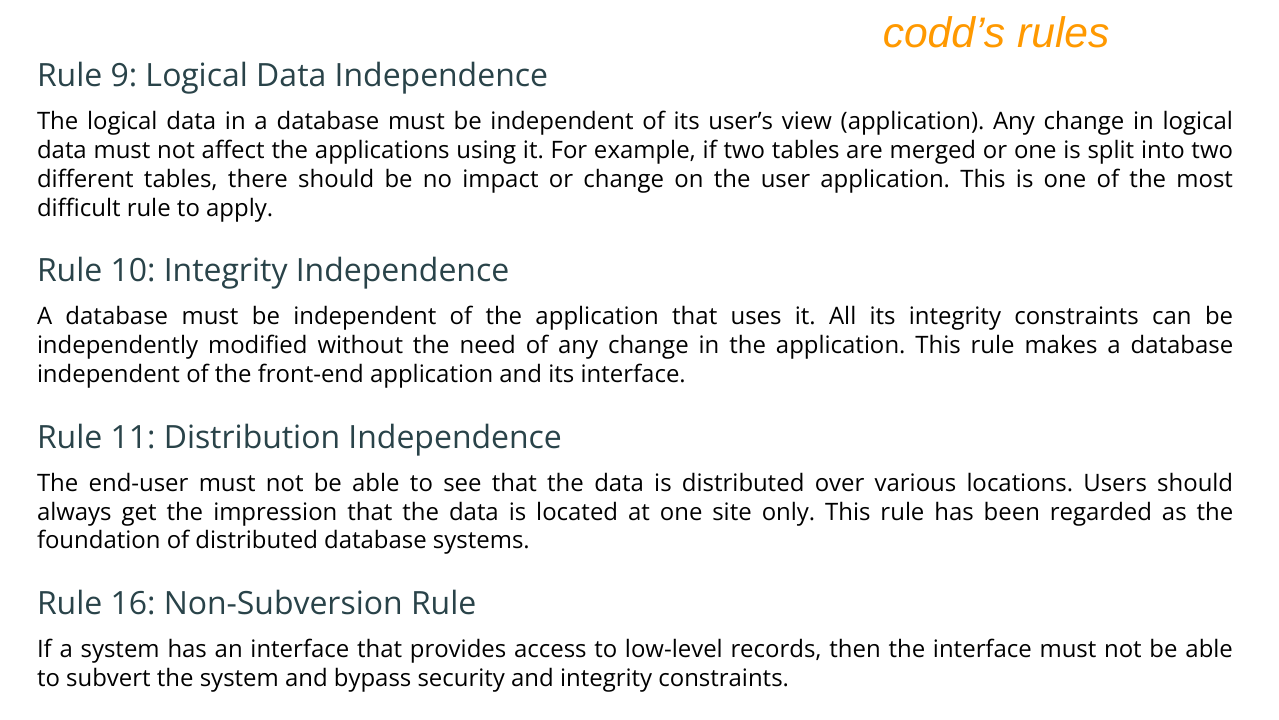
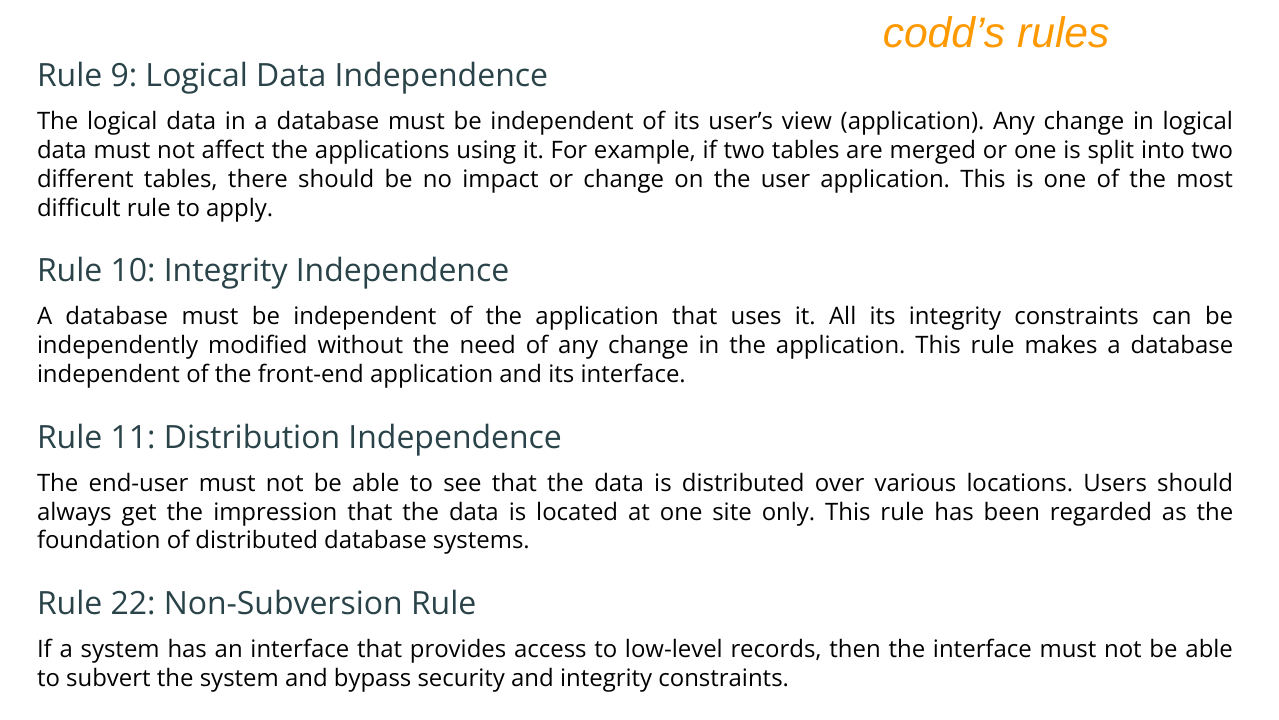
16: 16 -> 22
